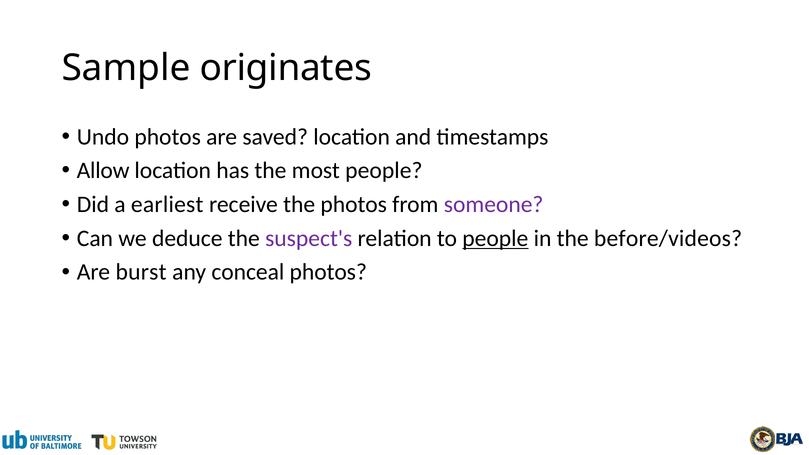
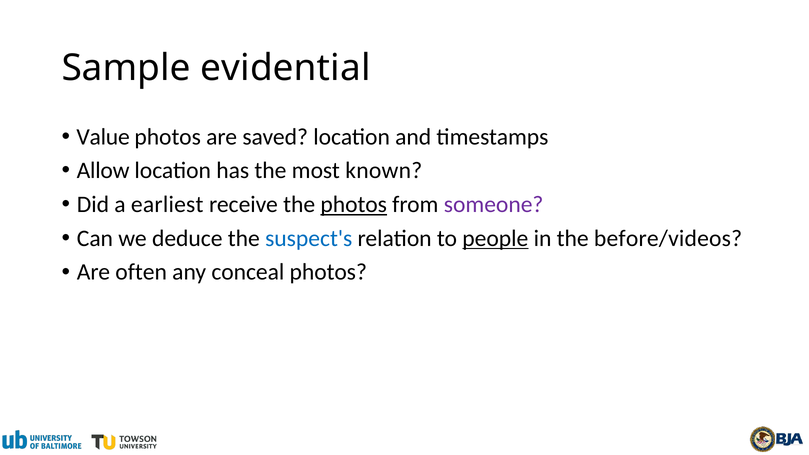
originates: originates -> evidential
Undo: Undo -> Value
most people: people -> known
photos at (354, 204) underline: none -> present
suspect's colour: purple -> blue
burst: burst -> often
